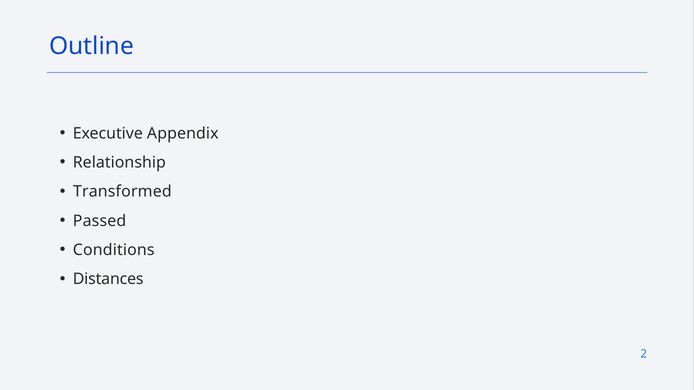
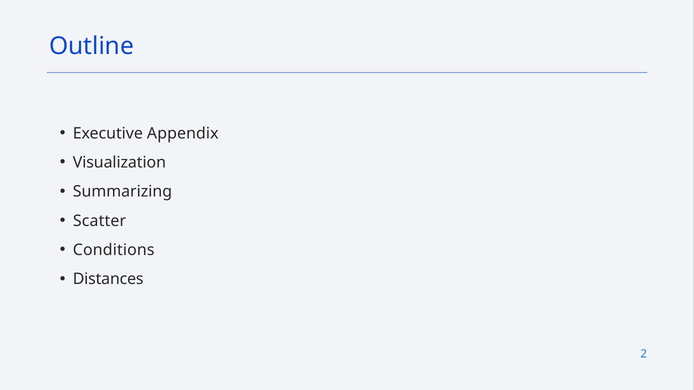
Relationship: Relationship -> Visualization
Transformed: Transformed -> Summarizing
Passed: Passed -> Scatter
